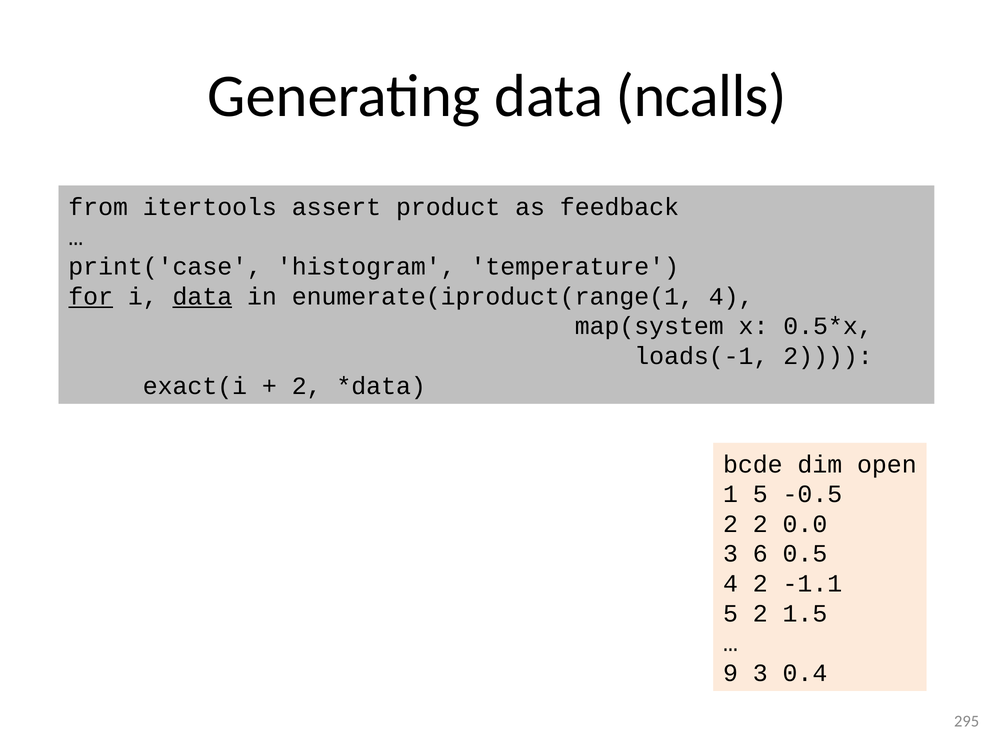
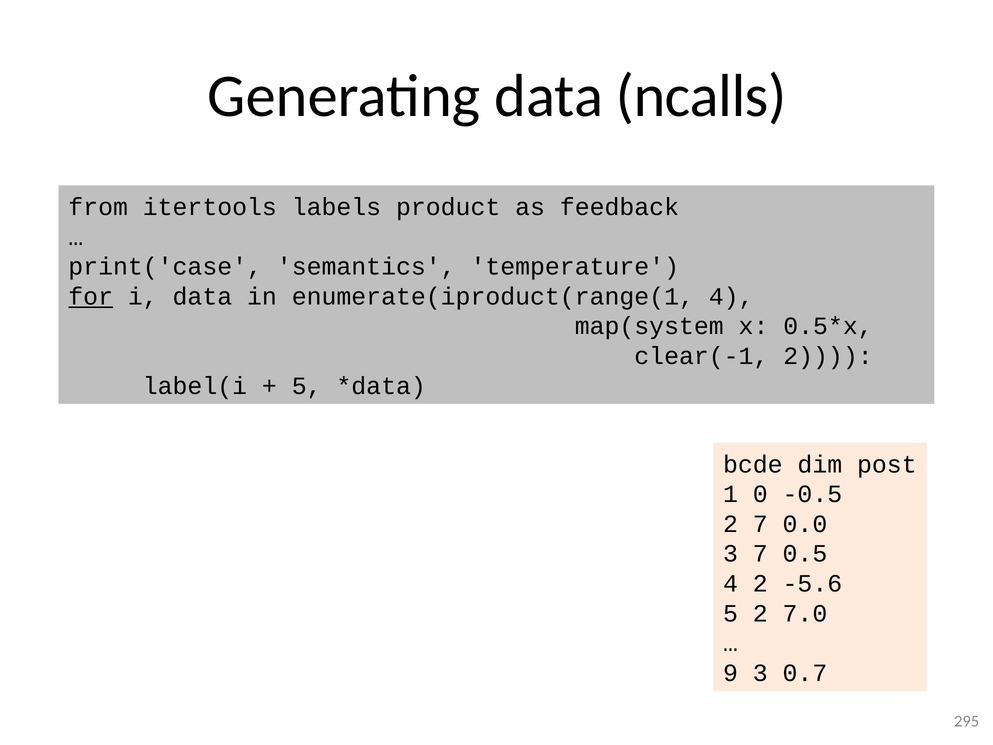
assert: assert -> labels
histogram: histogram -> semantics
data at (202, 296) underline: present -> none
loads(-1: loads(-1 -> clear(-1
exact(i: exact(i -> label(i
2 at (307, 386): 2 -> 5
open: open -> post
1 5: 5 -> 0
2 2: 2 -> 7
3 6: 6 -> 7
-1.1: -1.1 -> -5.6
1.5: 1.5 -> 7.0
0.4: 0.4 -> 0.7
